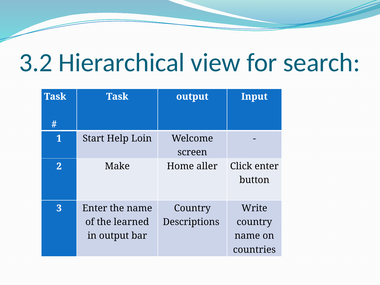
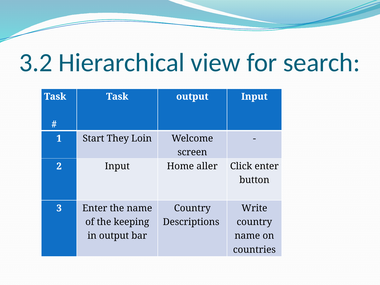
Help: Help -> They
2 Make: Make -> Input
learned: learned -> keeping
